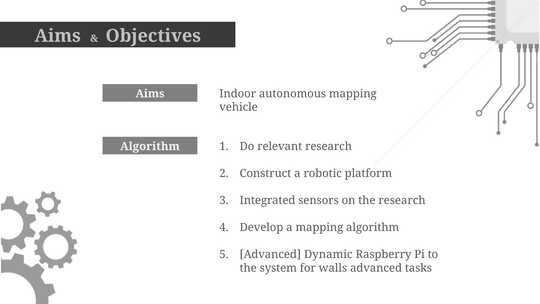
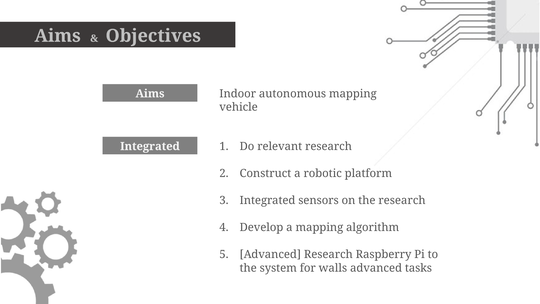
Algorithm at (150, 146): Algorithm -> Integrated
Advanced Dynamic: Dynamic -> Research
